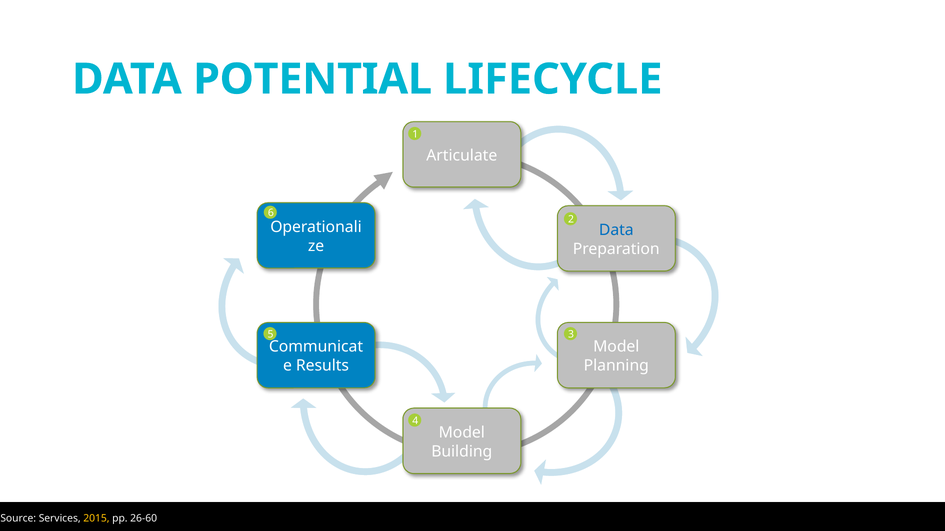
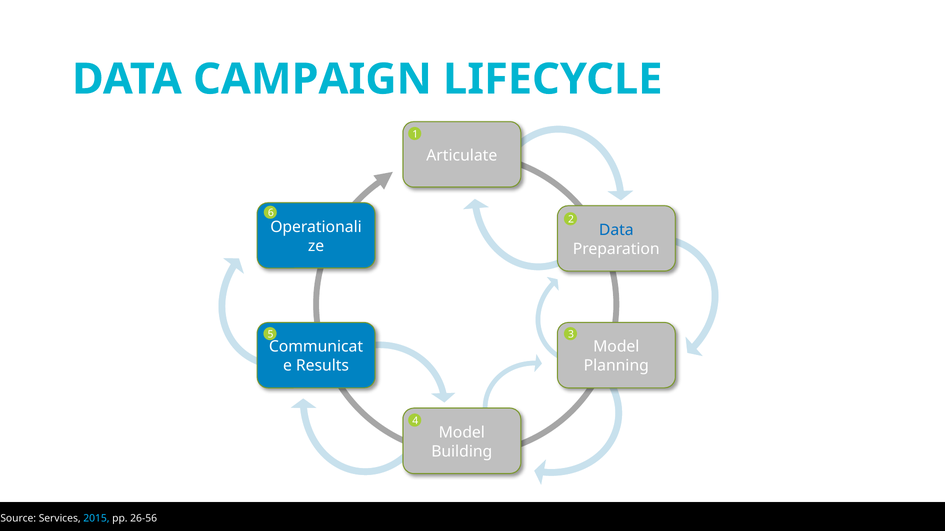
POTENTIAL: POTENTIAL -> CAMPAIGN
2015 colour: yellow -> light blue
26-60: 26-60 -> 26-56
